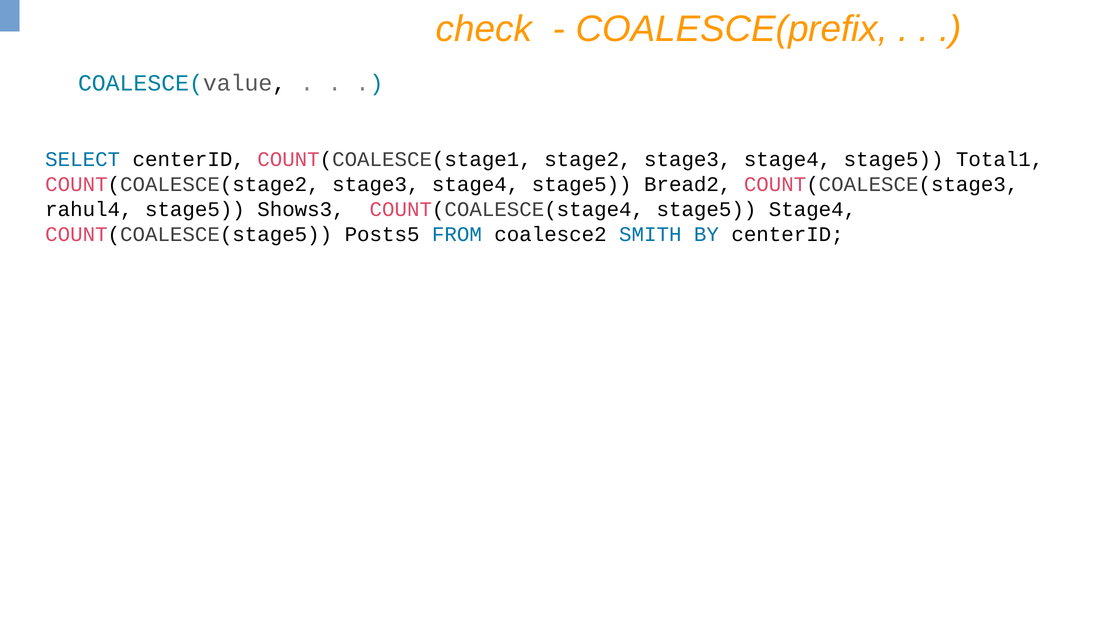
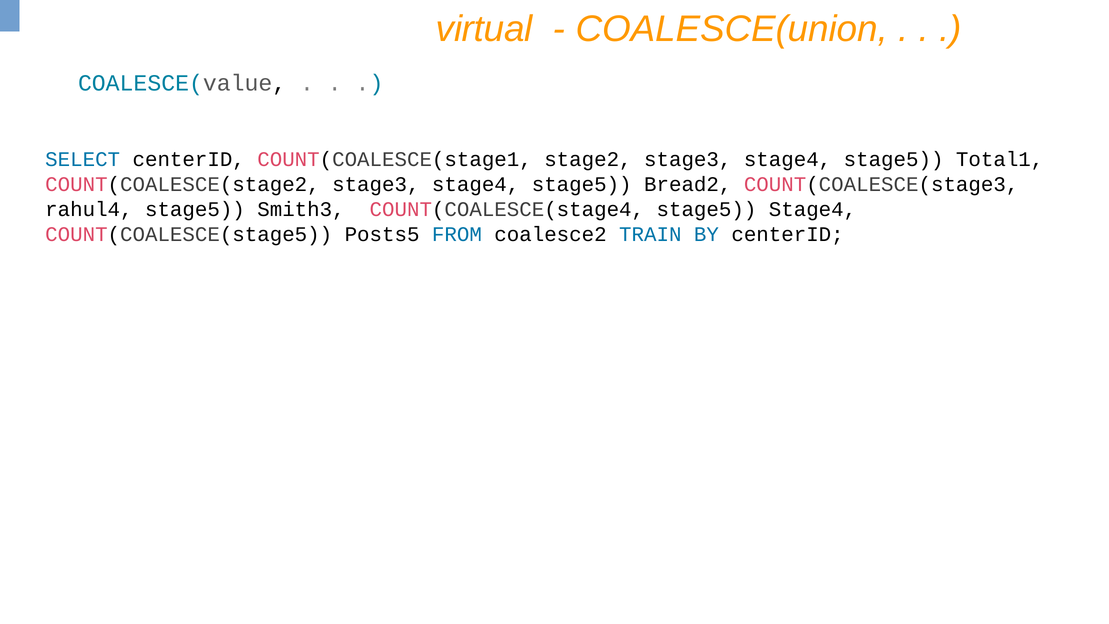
check: check -> virtual
COALESCE(prefix: COALESCE(prefix -> COALESCE(union
Shows3: Shows3 -> Smith3
SMITH: SMITH -> TRAIN
